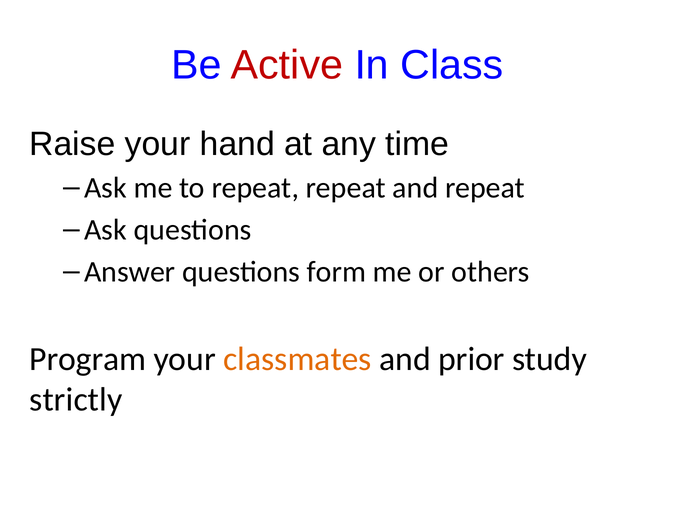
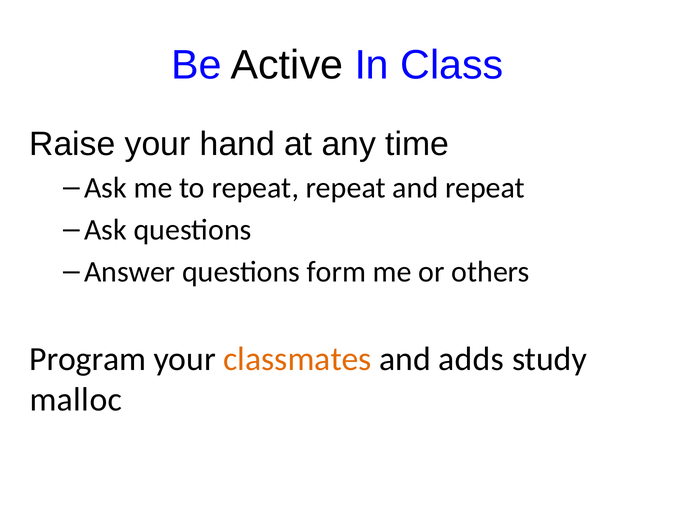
Active colour: red -> black
prior: prior -> adds
strictly: strictly -> malloc
